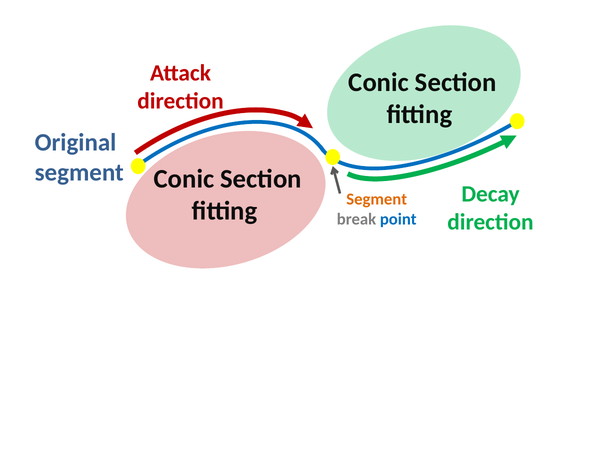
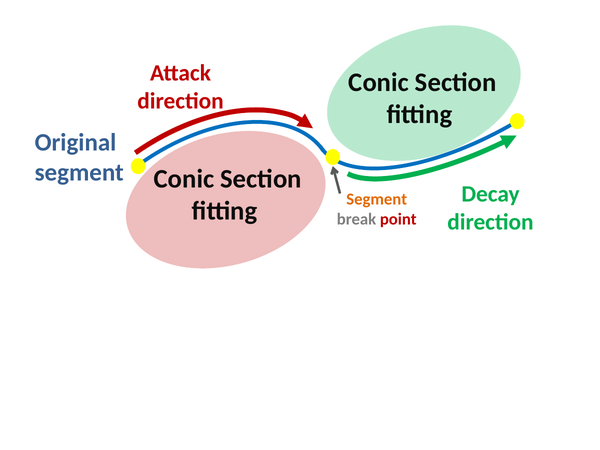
point colour: blue -> red
